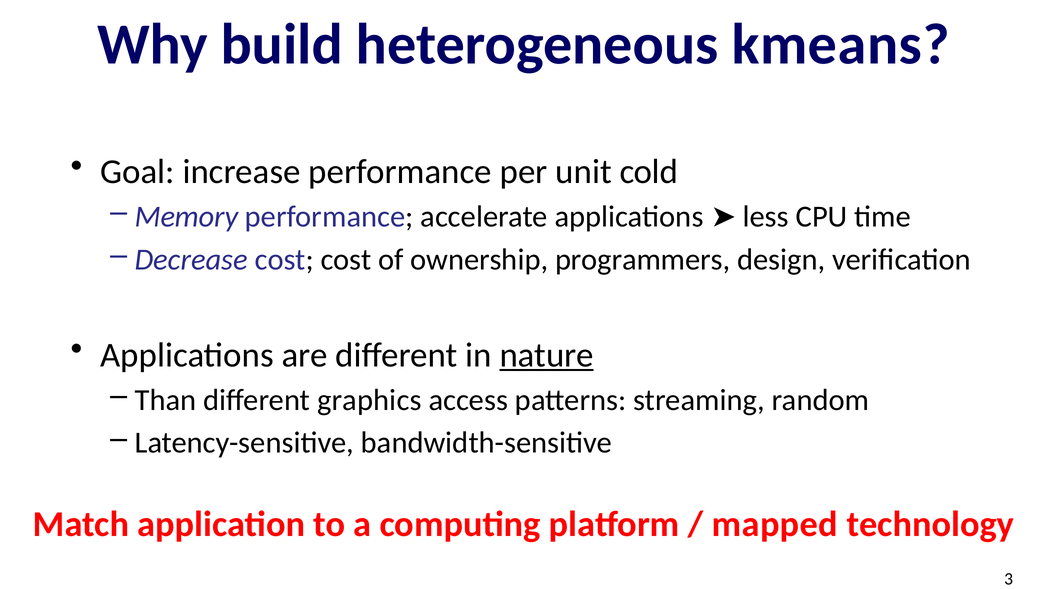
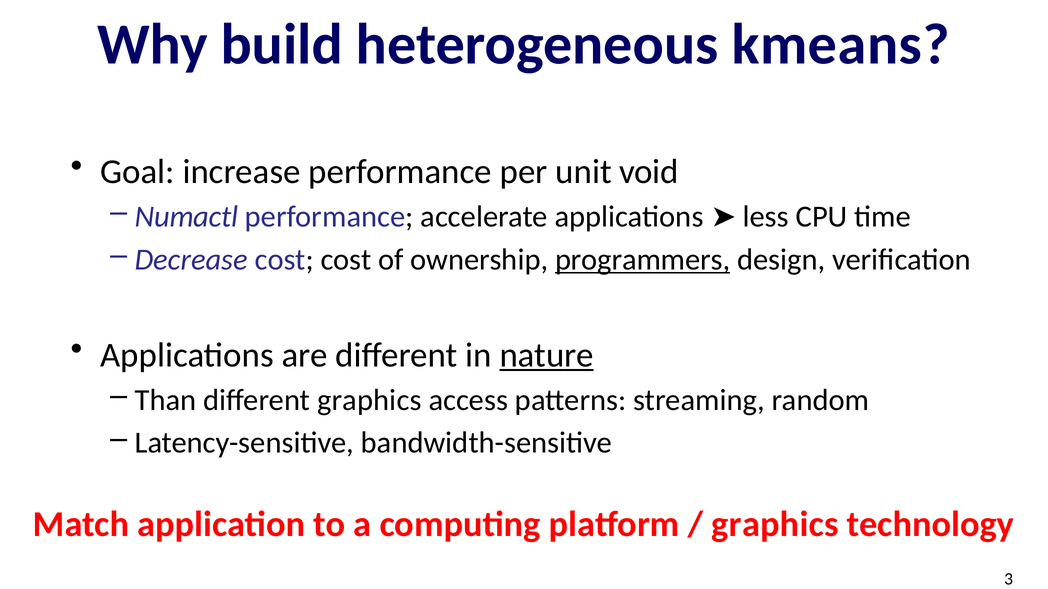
cold: cold -> void
Memory: Memory -> Numactl
programmers underline: none -> present
mapped at (775, 525): mapped -> graphics
